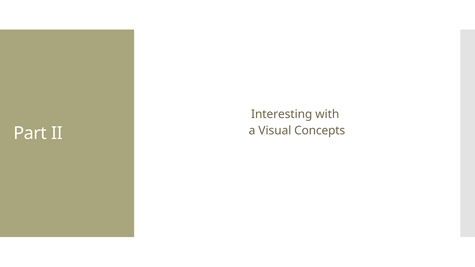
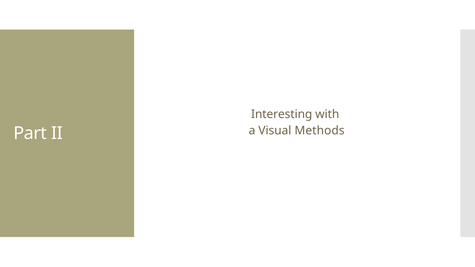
Concepts: Concepts -> Methods
